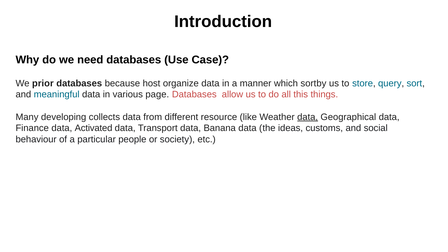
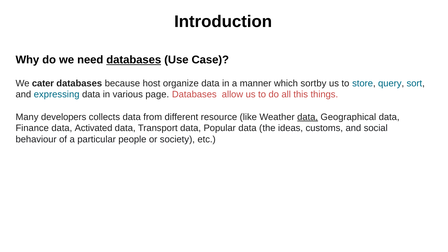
databases at (134, 60) underline: none -> present
prior: prior -> cater
meaningful: meaningful -> expressing
developing: developing -> developers
Banana: Banana -> Popular
